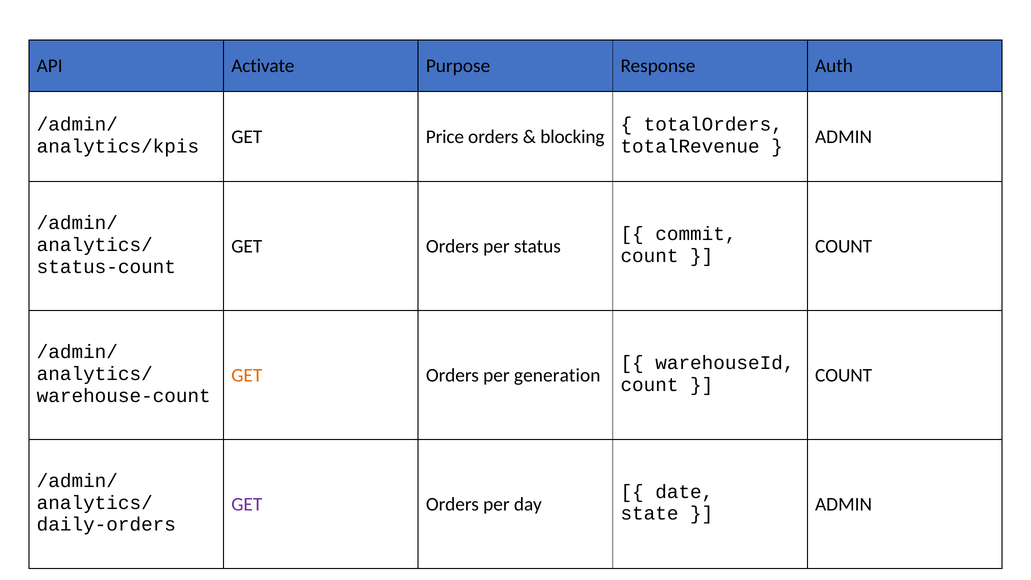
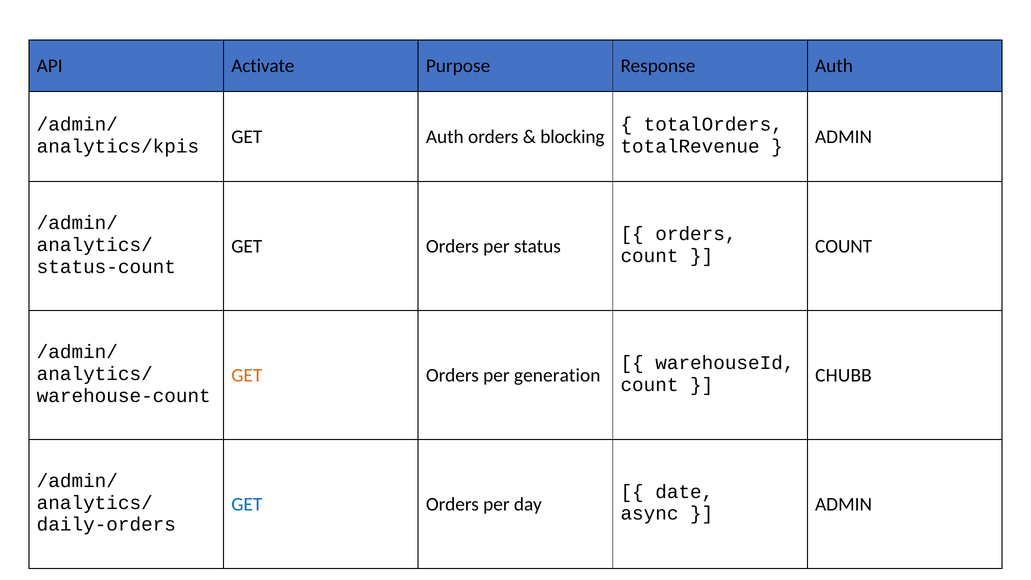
GET Price: Price -> Auth
commit at (696, 234): commit -> orders
COUNT at (844, 375): COUNT -> CHUBB
GET at (247, 504) colour: purple -> blue
state: state -> async
